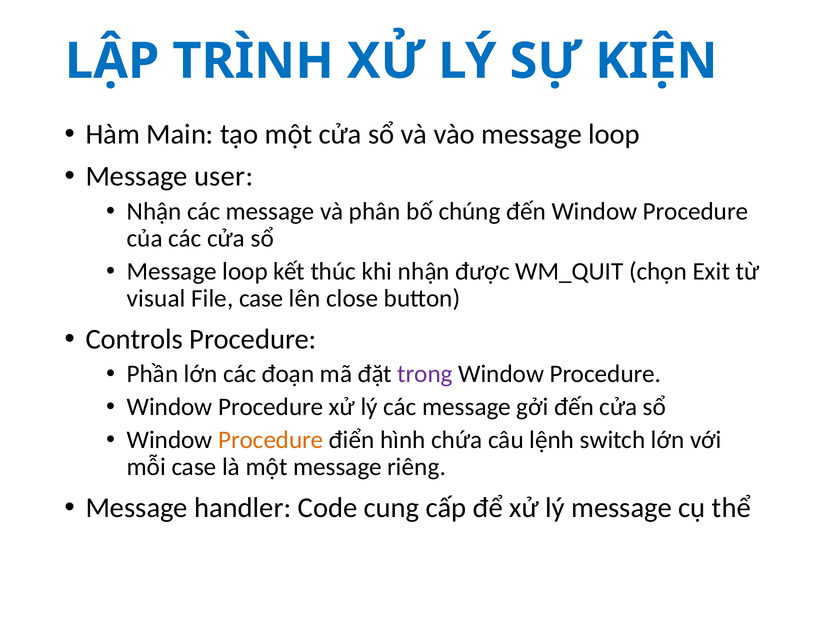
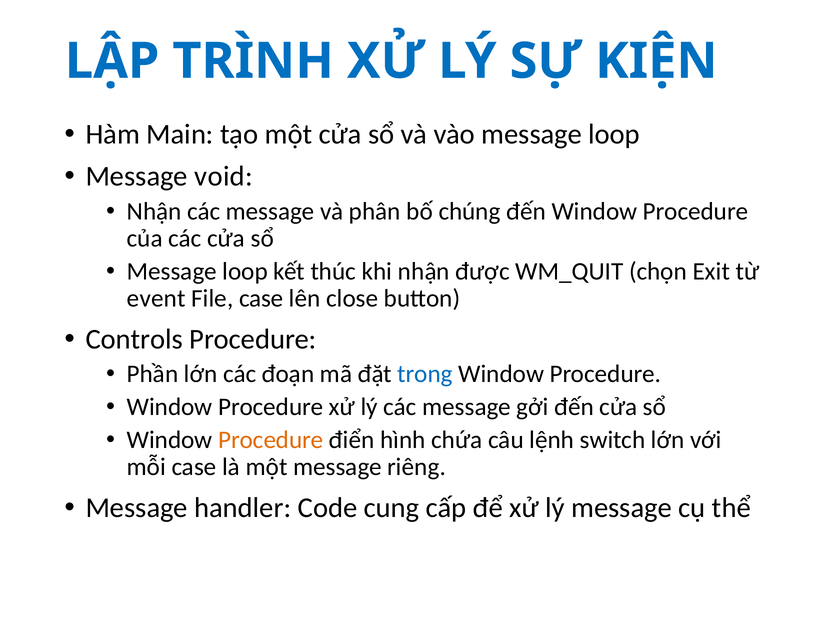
user: user -> void
visual: visual -> event
trong colour: purple -> blue
